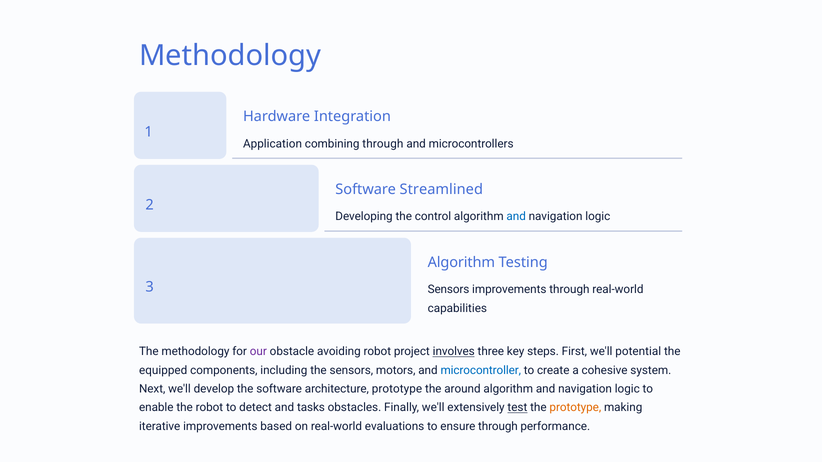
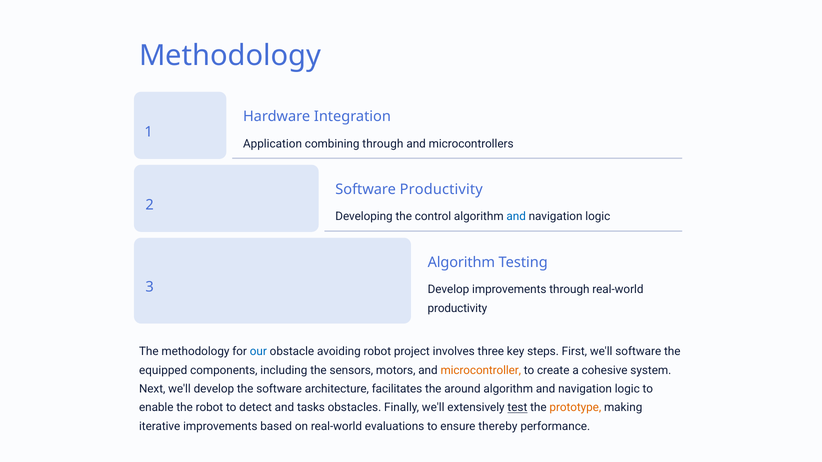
Software Streamlined: Streamlined -> Productivity
Sensors at (449, 290): Sensors -> Develop
capabilities at (457, 308): capabilities -> productivity
our colour: purple -> blue
involves underline: present -> none
we'll potential: potential -> software
microcontroller colour: blue -> orange
architecture prototype: prototype -> facilitates
ensure through: through -> thereby
